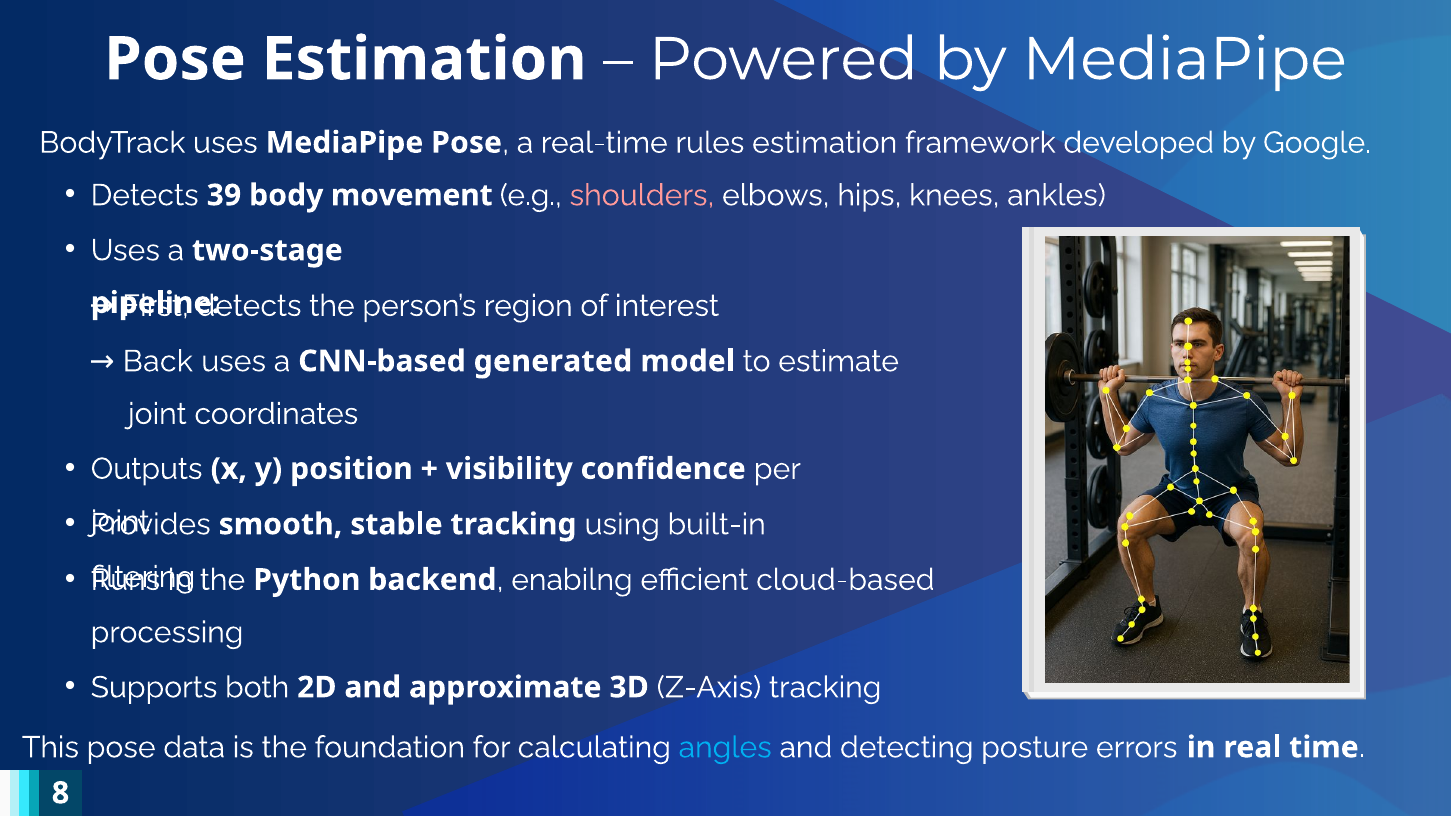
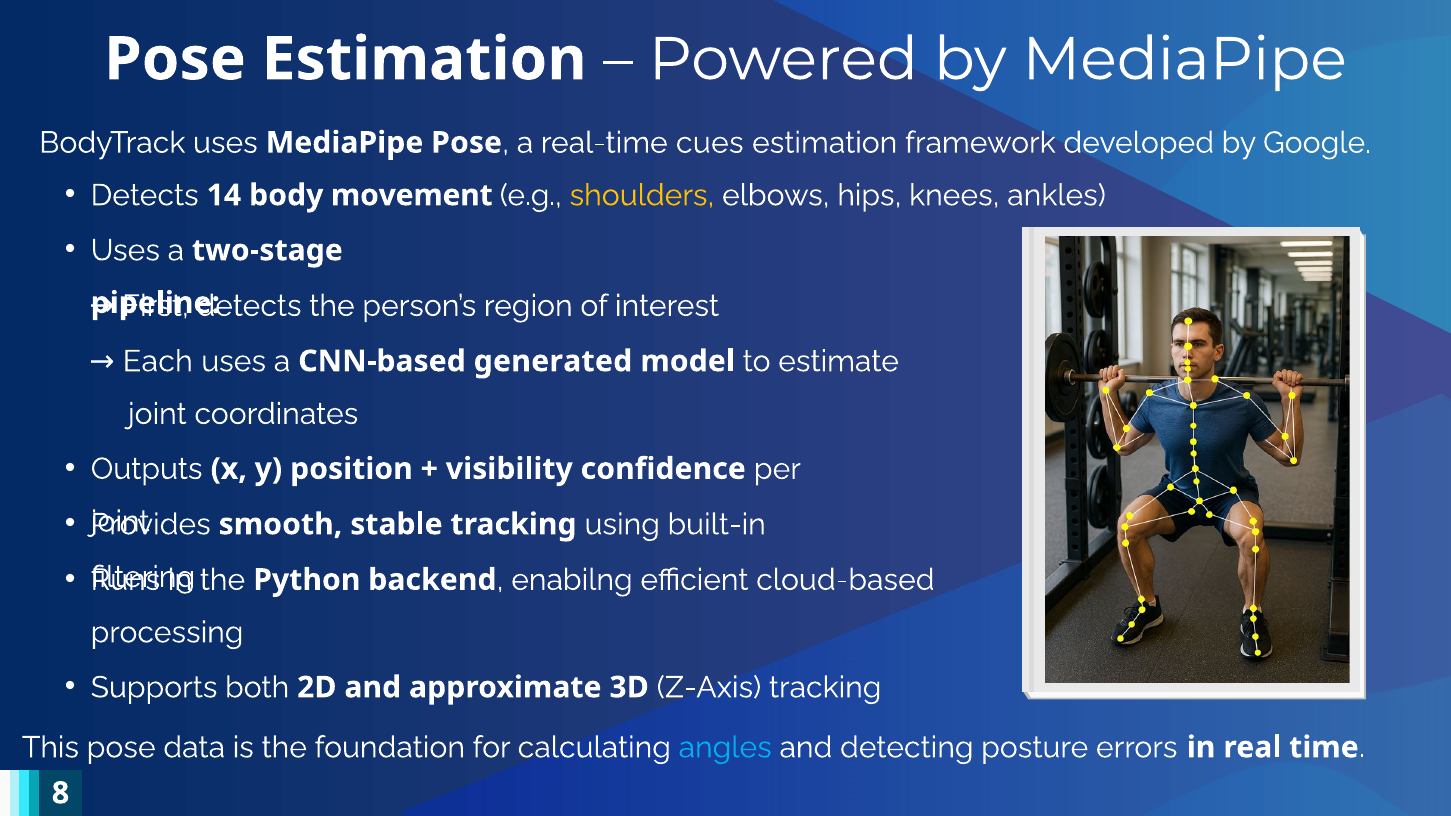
rules: rules -> cues
39: 39 -> 14
shoulders colour: pink -> yellow
Back: Back -> Each
